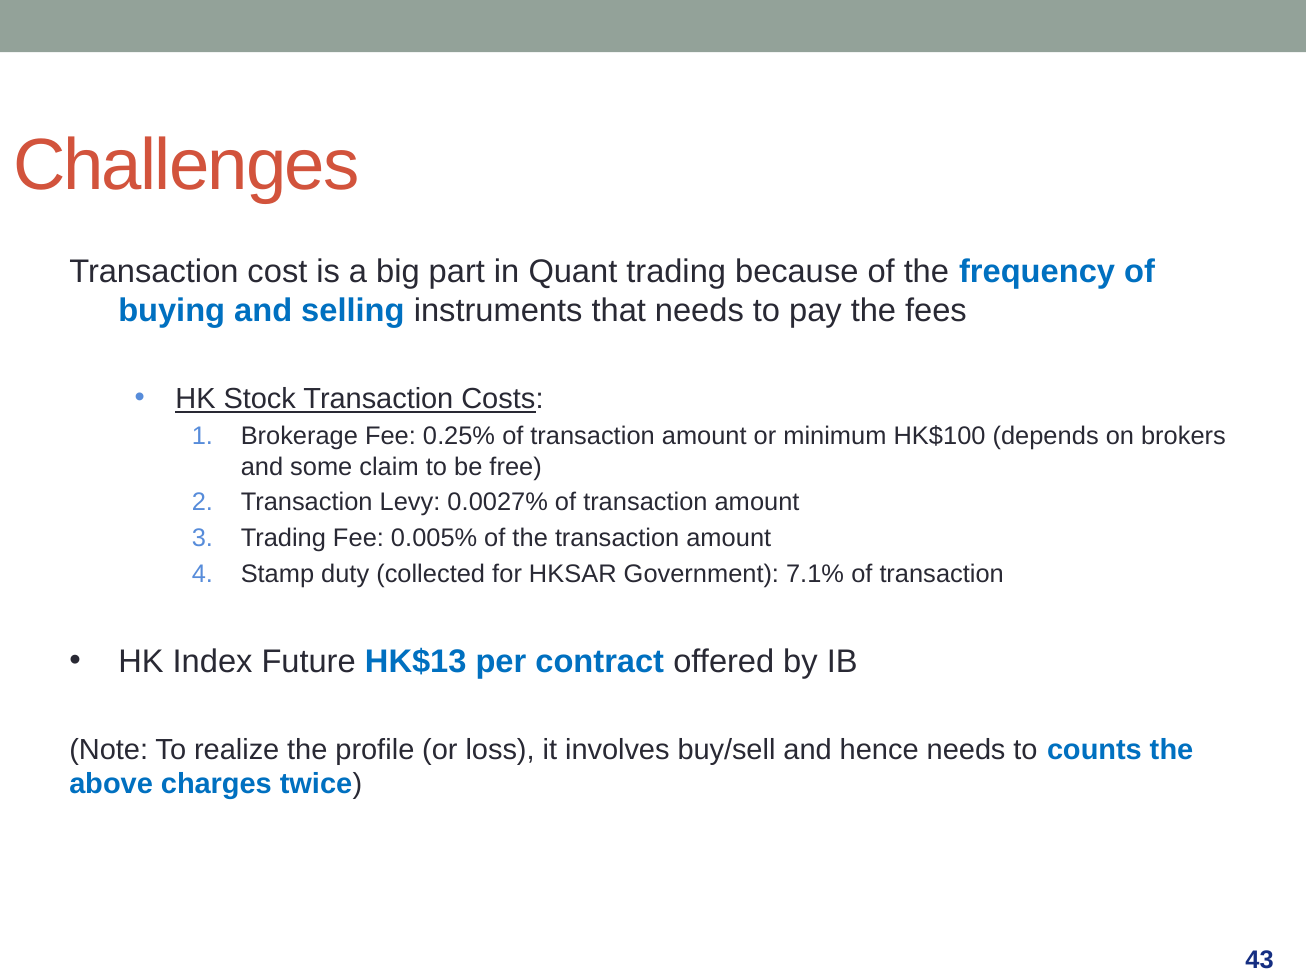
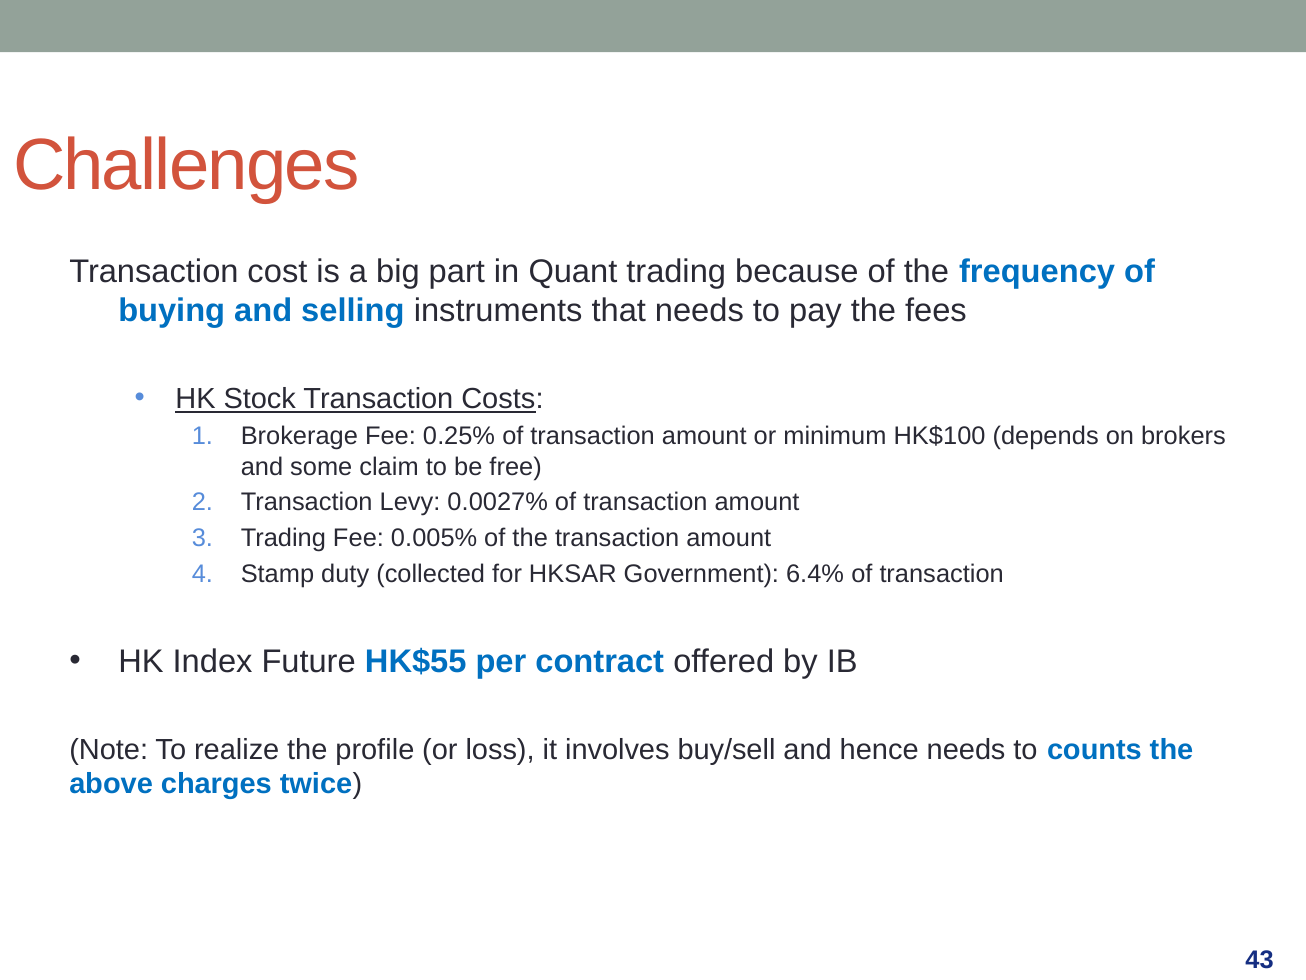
7.1%: 7.1% -> 6.4%
HK$13: HK$13 -> HK$55
